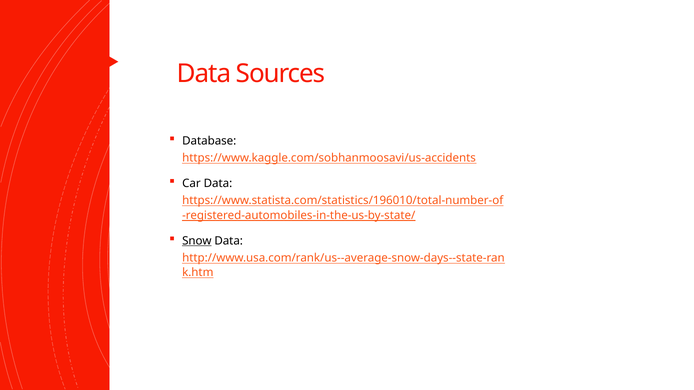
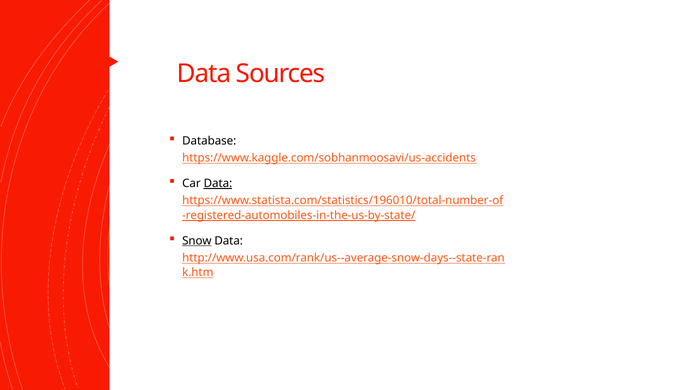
Data at (218, 184) underline: none -> present
